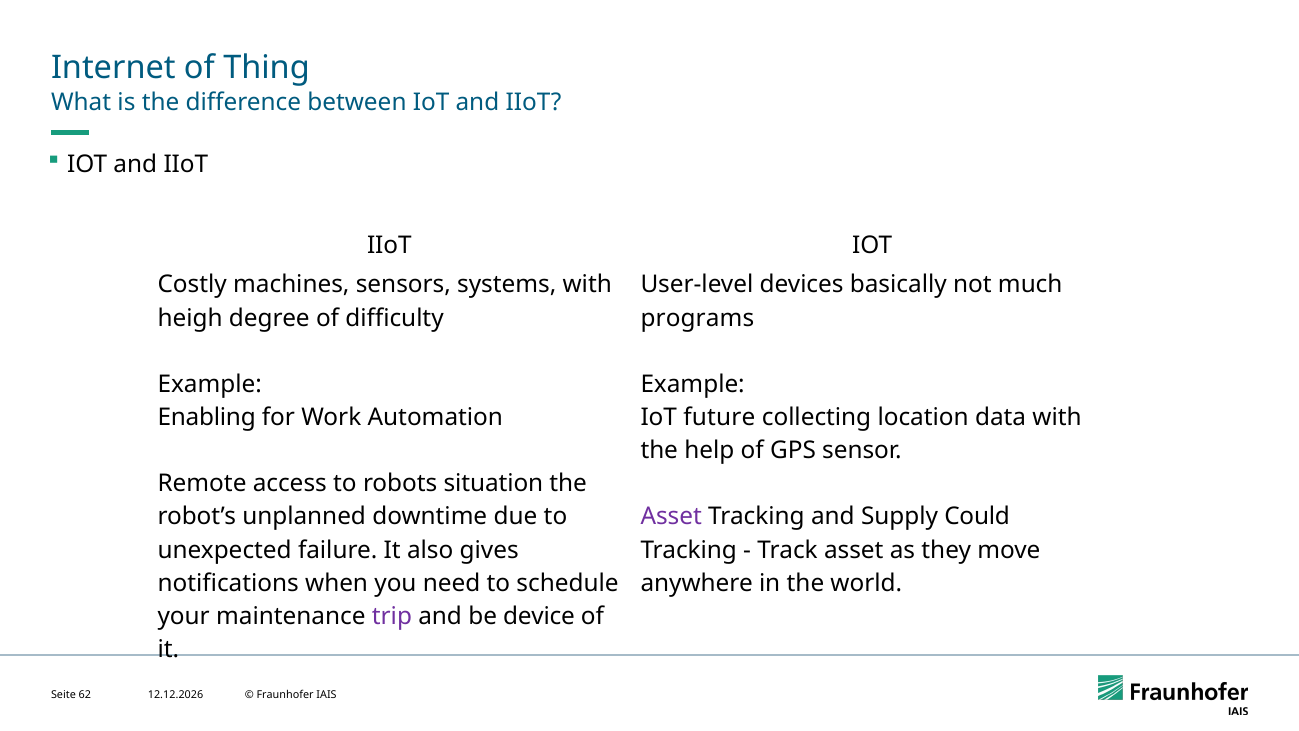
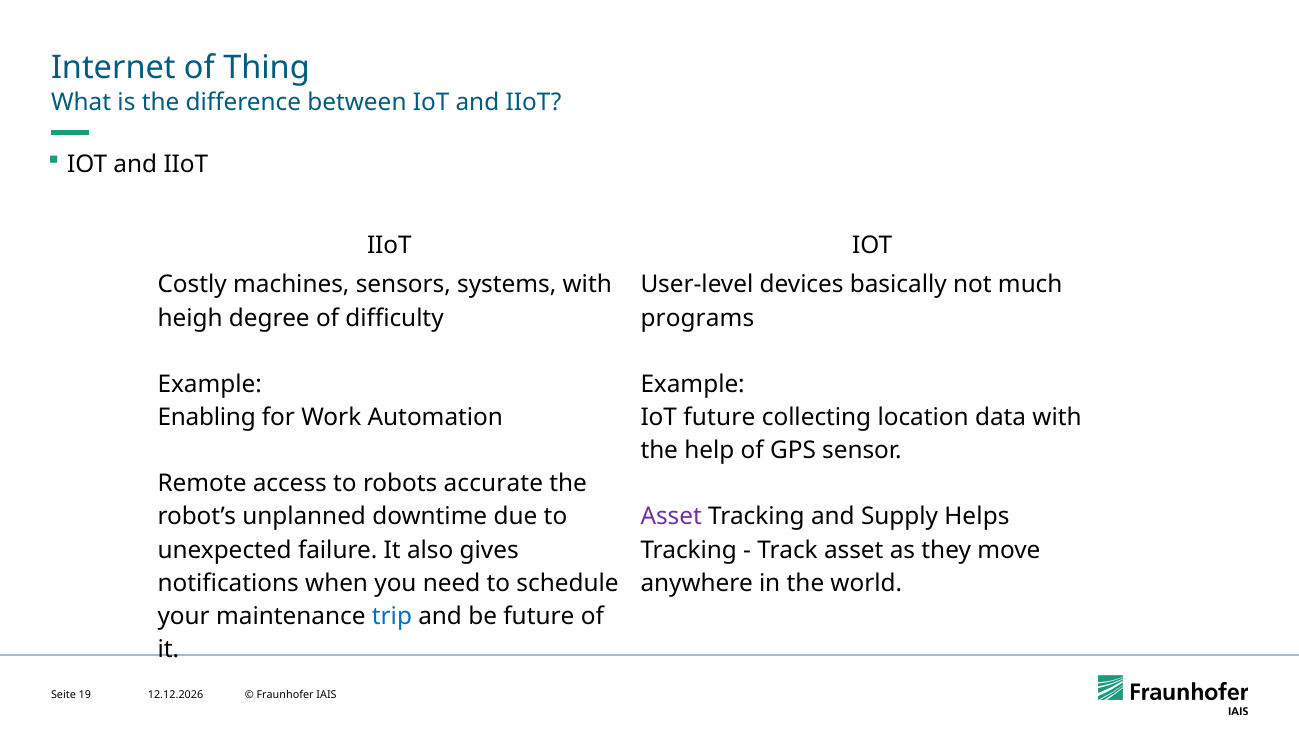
situation: situation -> accurate
Could: Could -> Helps
trip colour: purple -> blue
be device: device -> future
62: 62 -> 19
